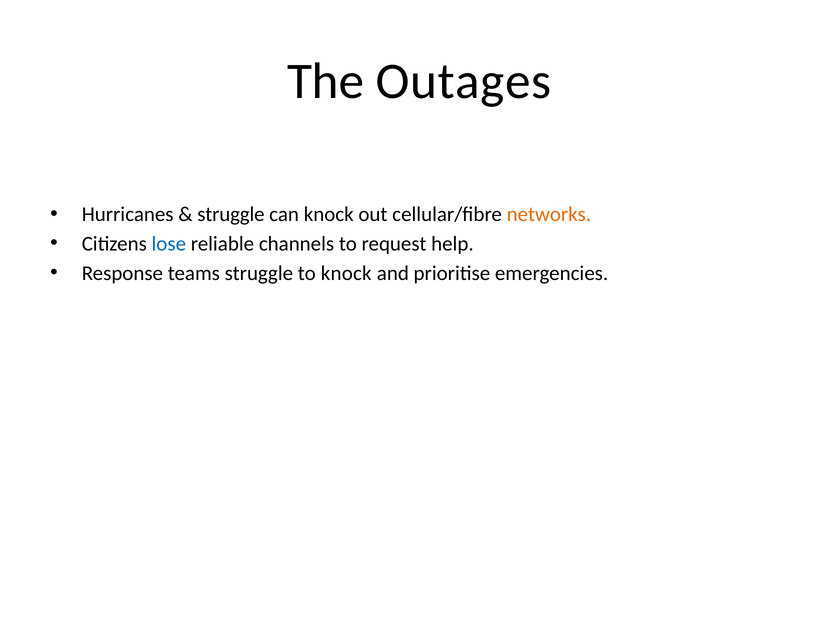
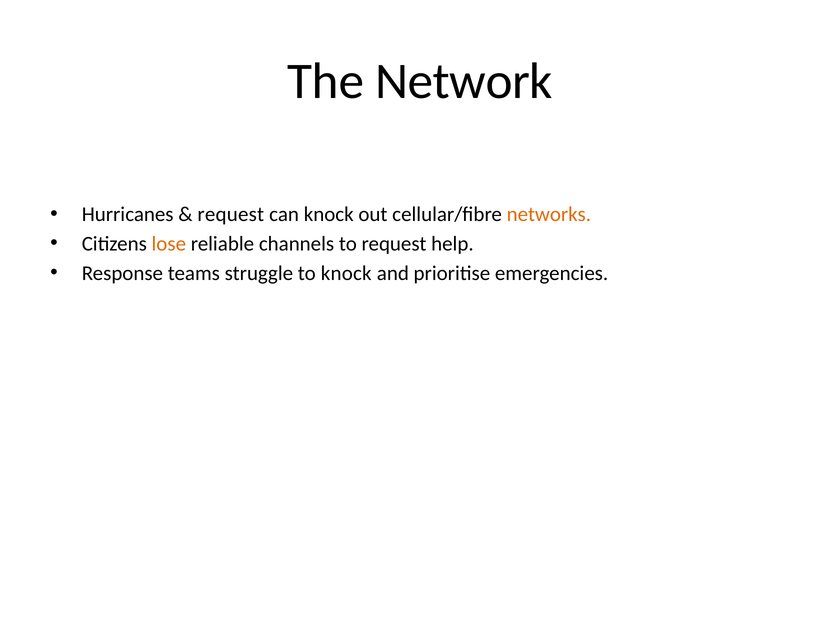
Outages: Outages -> Network
struggle at (231, 214): struggle -> request
lose colour: blue -> orange
